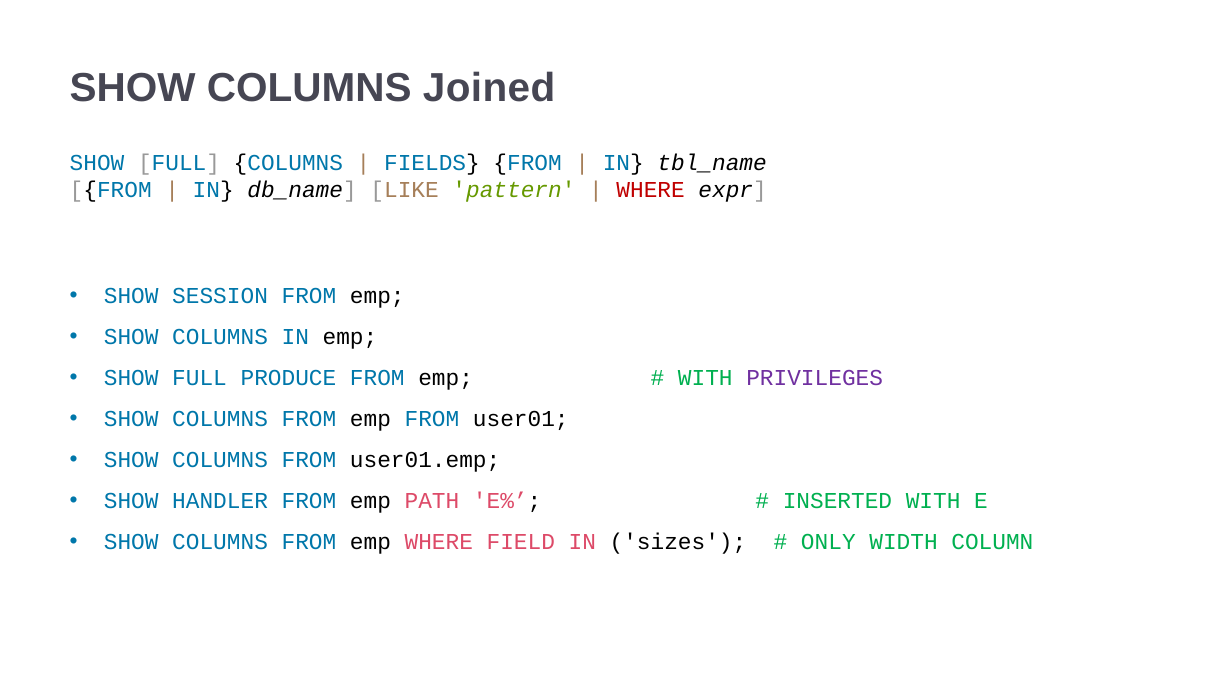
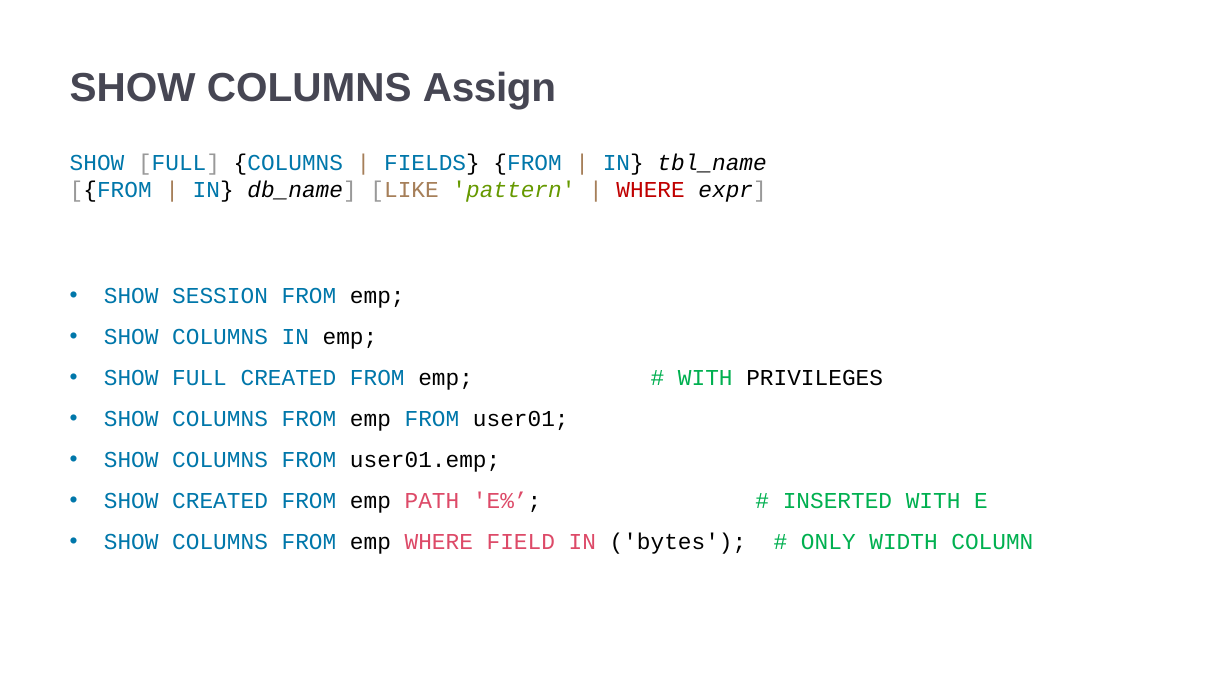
Joined: Joined -> Assign
FULL PRODUCE: PRODUCE -> CREATED
PRIVILEGES colour: purple -> black
SHOW HANDLER: HANDLER -> CREATED
sizes: sizes -> bytes
